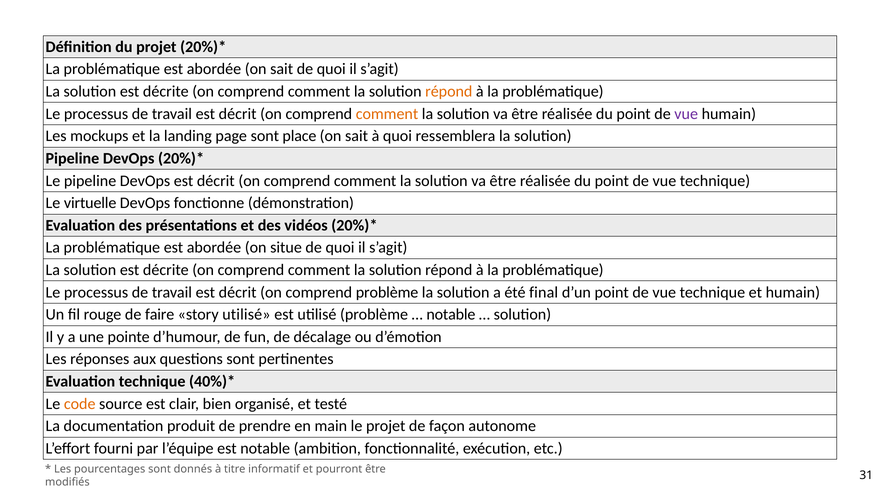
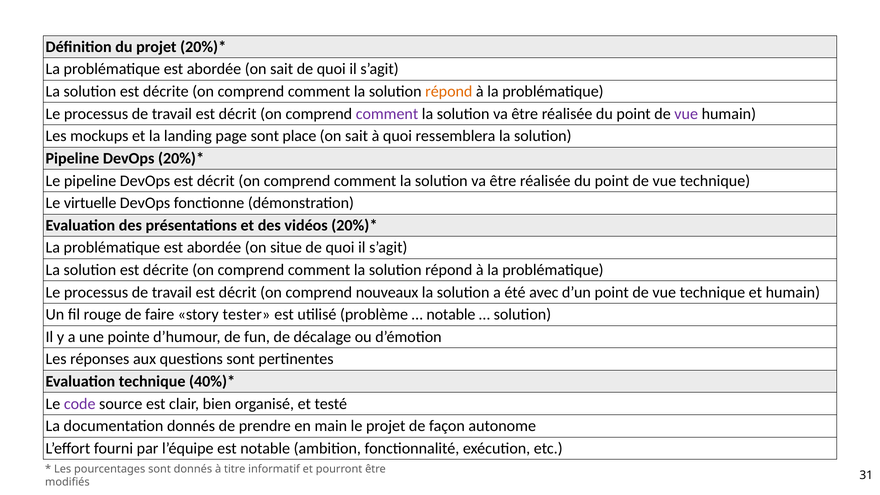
comment at (387, 114) colour: orange -> purple
comprend problème: problème -> nouveaux
final: final -> avec
story utilisé: utilisé -> tester
code colour: orange -> purple
documentation produit: produit -> donnés
